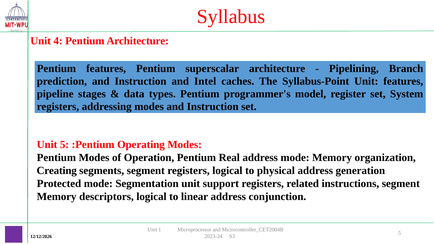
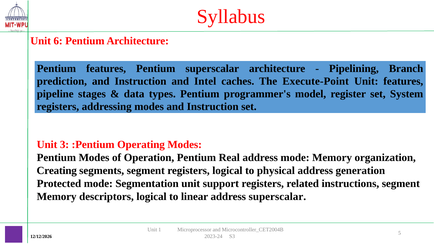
4: 4 -> 6
Syllabus-Point: Syllabus-Point -> Execute-Point
Unit 5: 5 -> 3
address conjunction: conjunction -> superscalar
